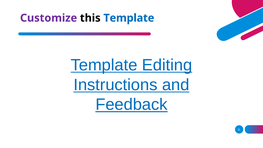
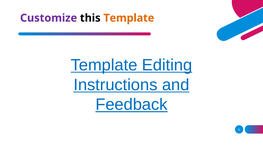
Template at (129, 18) colour: blue -> orange
